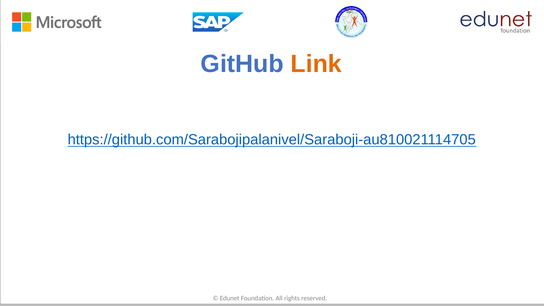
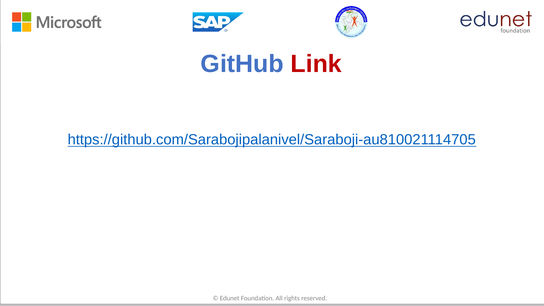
Link colour: orange -> red
